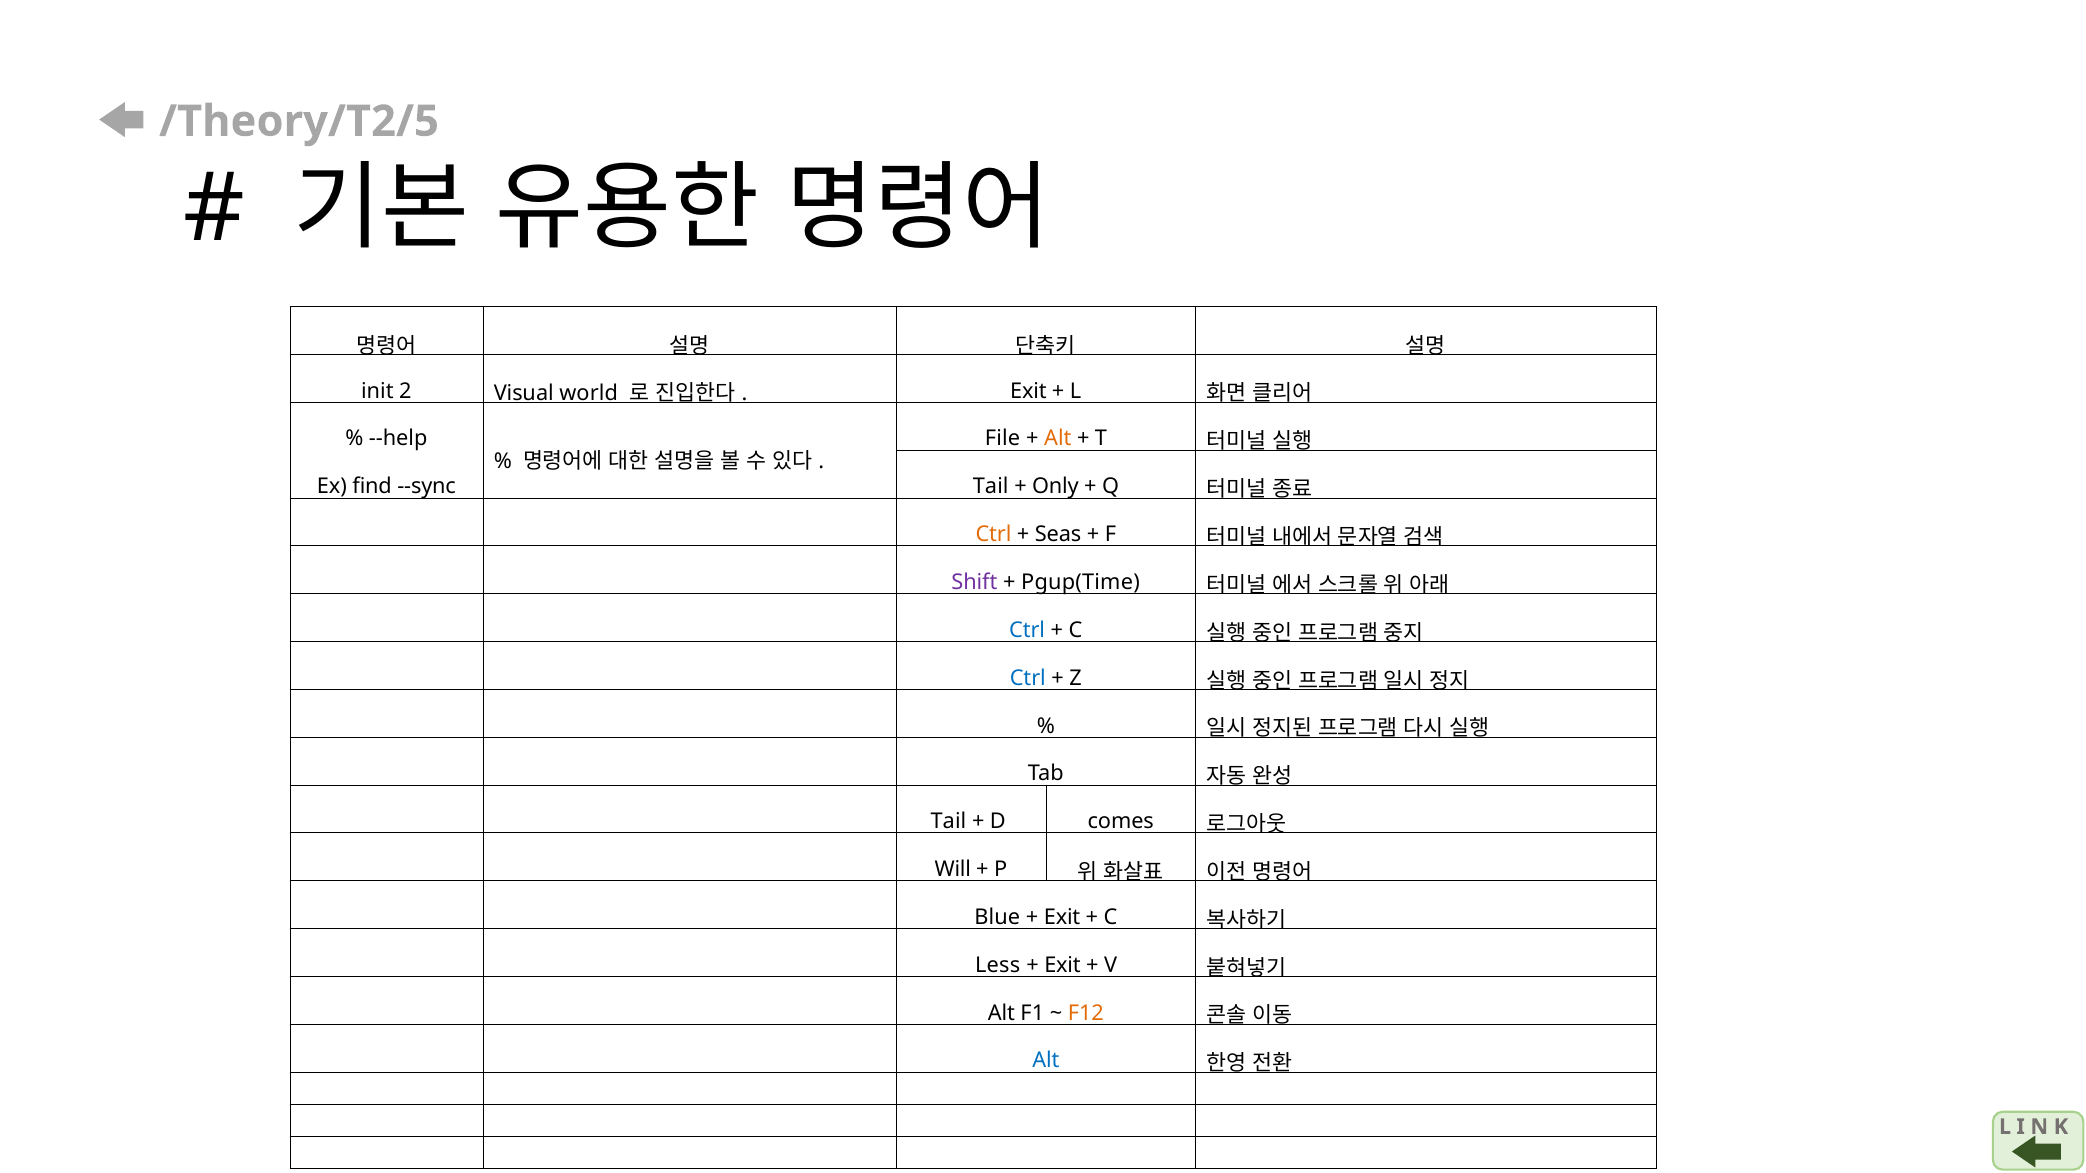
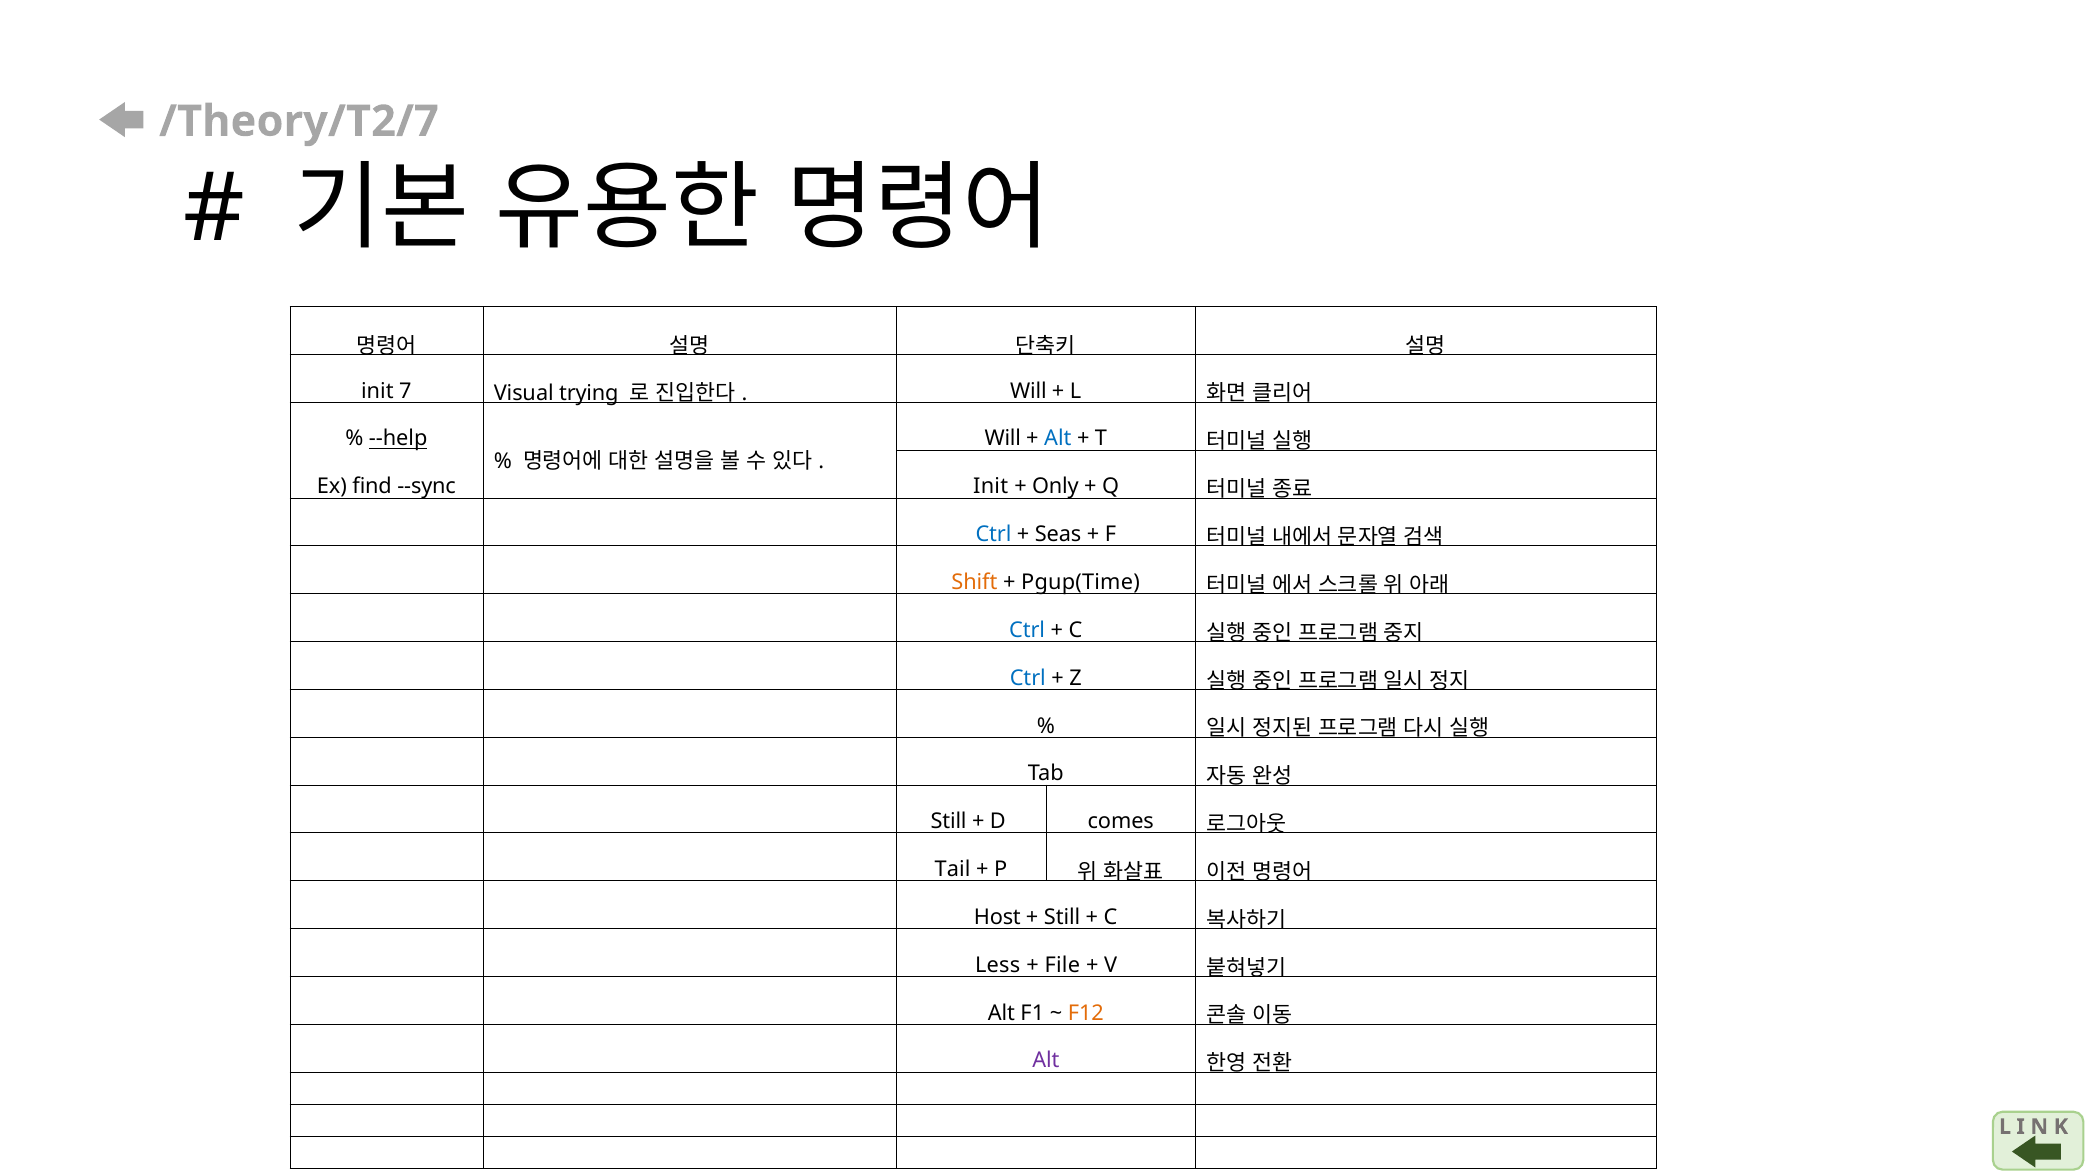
/Theory/T2/5: /Theory/T2/5 -> /Theory/T2/7
2: 2 -> 7
world: world -> trying
Exit at (1028, 391): Exit -> Will
--help underline: none -> present
File at (1003, 439): File -> Will
Alt at (1058, 439) colour: orange -> blue
Tail at (991, 487): Tail -> Init
Ctrl at (993, 535) colour: orange -> blue
Shift colour: purple -> orange
Tail at (948, 822): Tail -> Still
Will: Will -> Tail
Blue: Blue -> Host
Exit at (1062, 918): Exit -> Still
Exit at (1063, 965): Exit -> File
Alt at (1046, 1061) colour: blue -> purple
